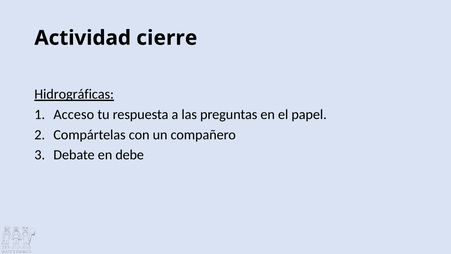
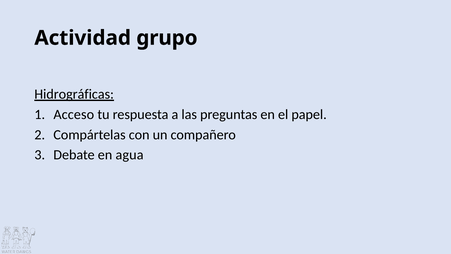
cierre: cierre -> grupo
debe: debe -> agua
